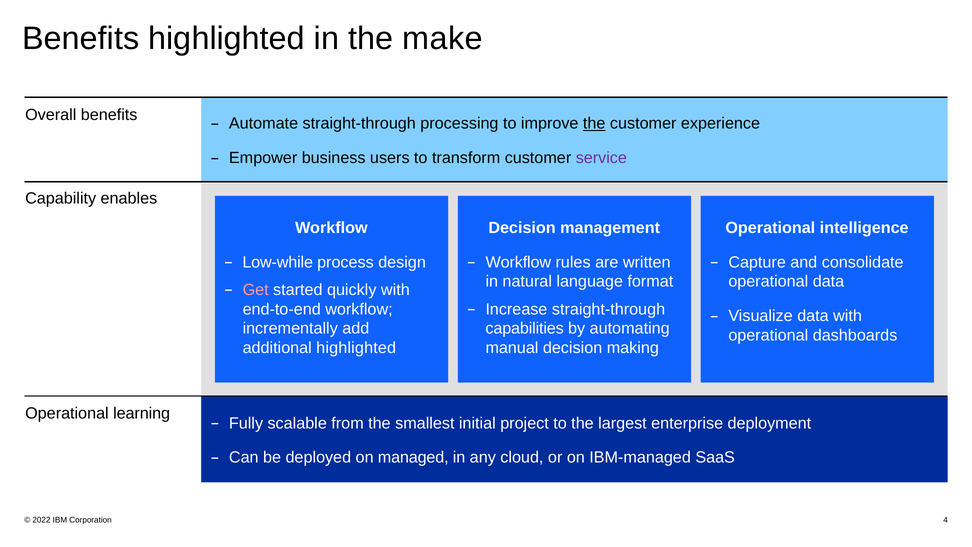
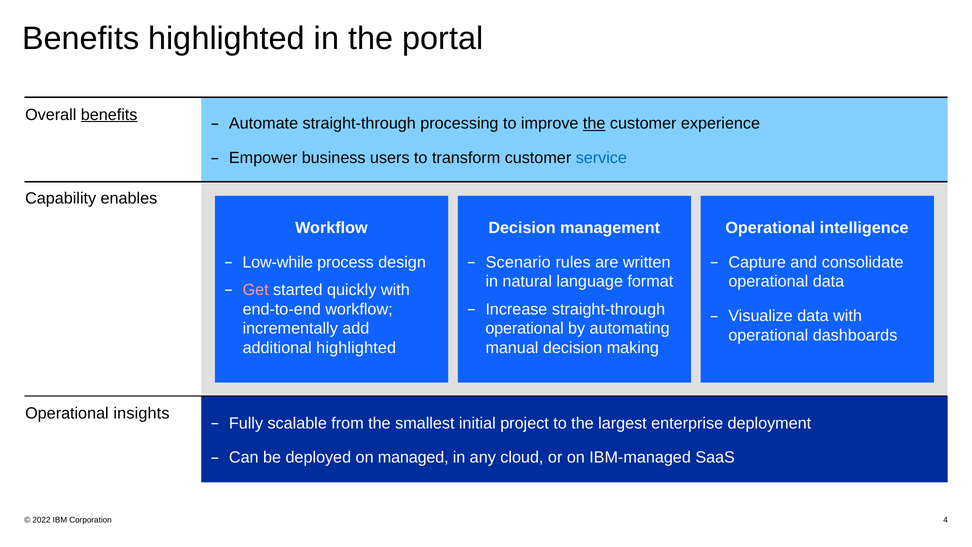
make: make -> portal
benefits at (109, 115) underline: none -> present
service colour: purple -> blue
Workflow at (518, 262): Workflow -> Scenario
capabilities at (525, 329): capabilities -> operational
learning: learning -> insights
